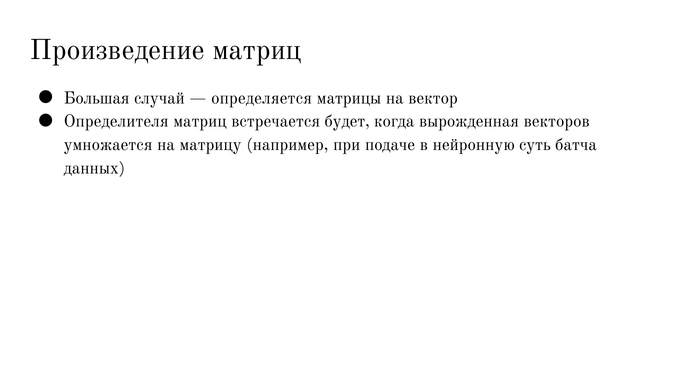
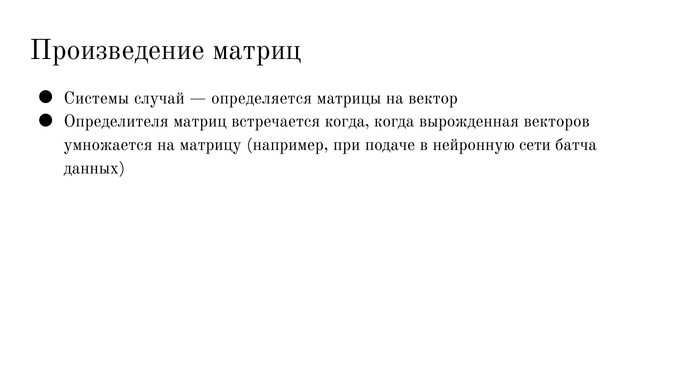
Большая: Большая -> Системы
встречается будет: будет -> когда
суть: суть -> сети
